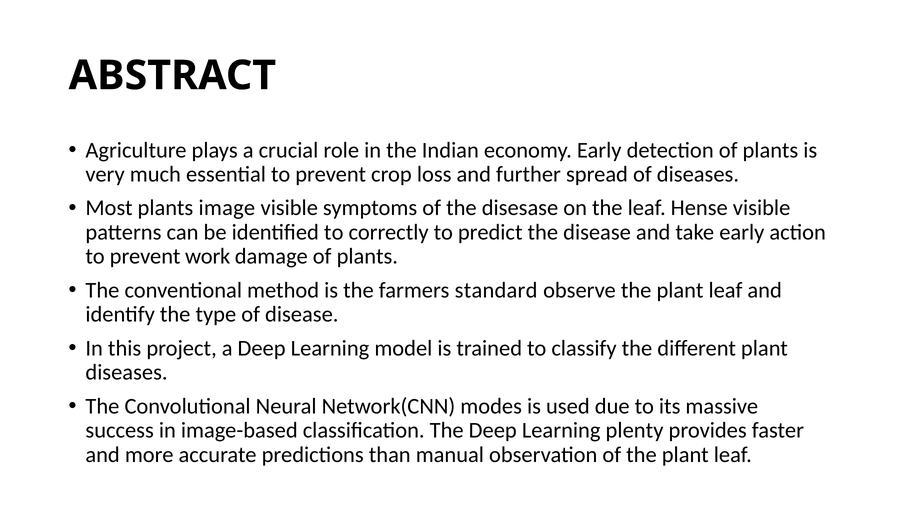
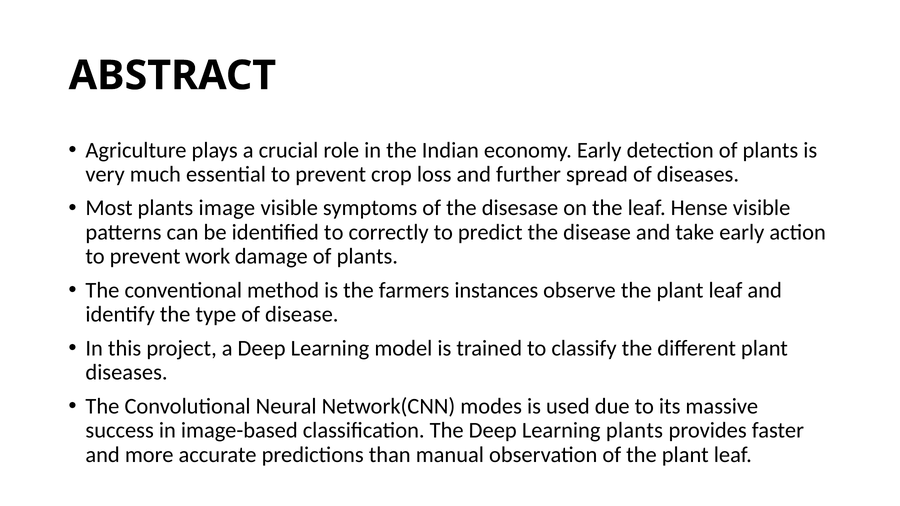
standard: standard -> instances
Learning plenty: plenty -> plants
